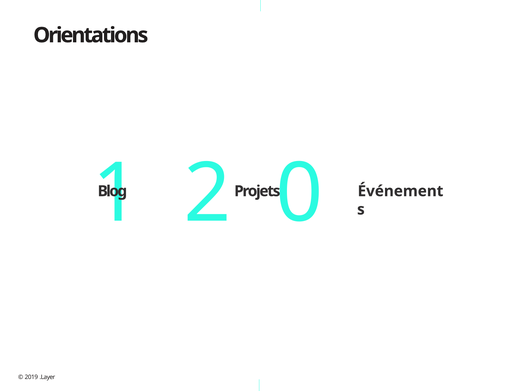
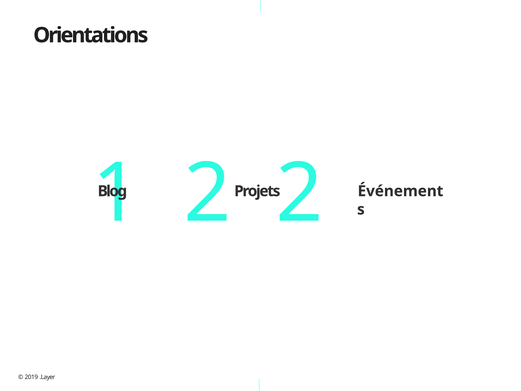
2 0: 0 -> 2
